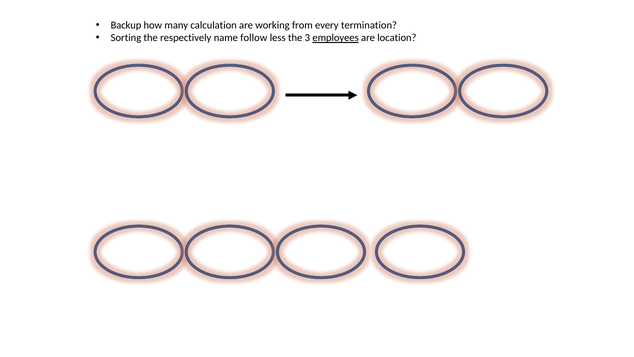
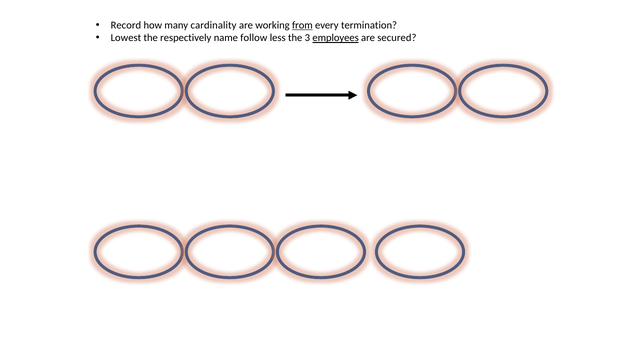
Backup: Backup -> Record
calculation: calculation -> cardinality
from underline: none -> present
Sorting: Sorting -> Lowest
location: location -> secured
